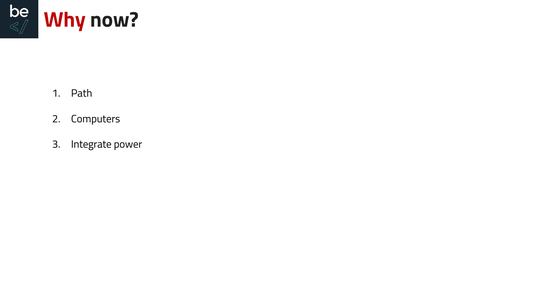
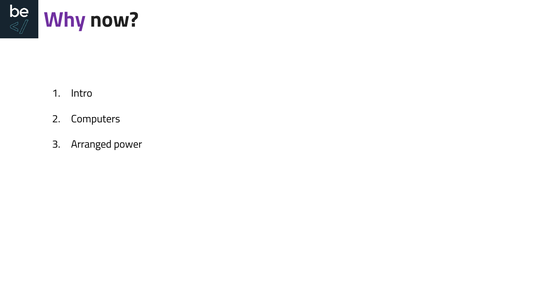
Why colour: red -> purple
Path: Path -> Intro
Integrate: Integrate -> Arranged
